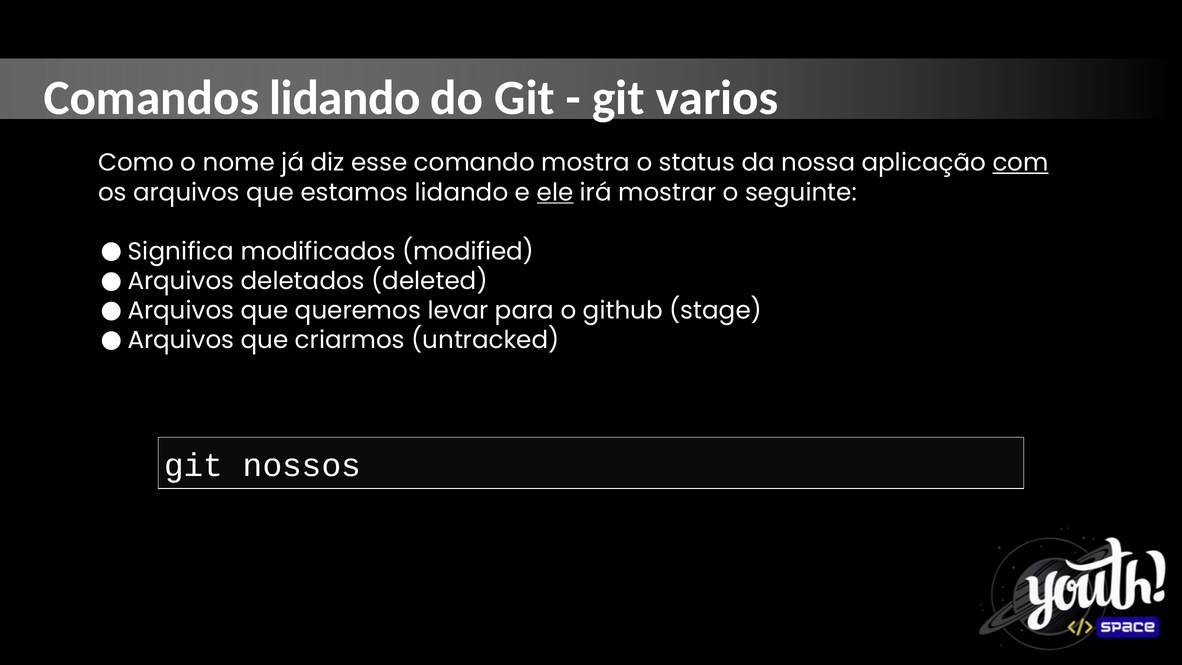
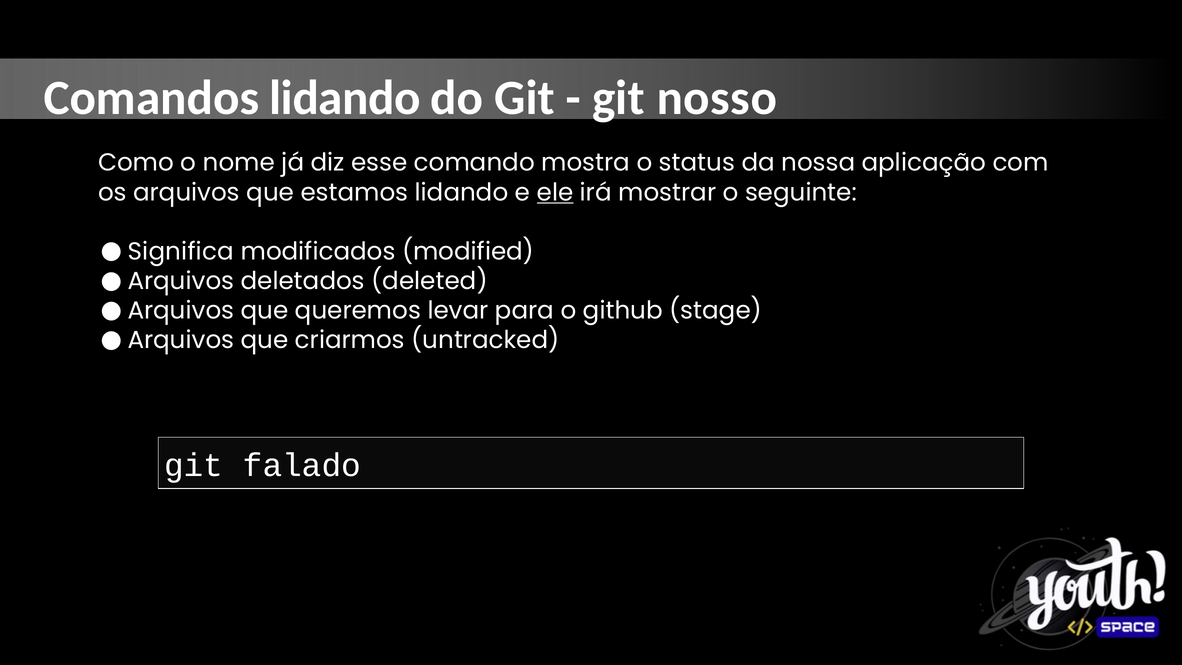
varios: varios -> nosso
com underline: present -> none
nossos: nossos -> falado
